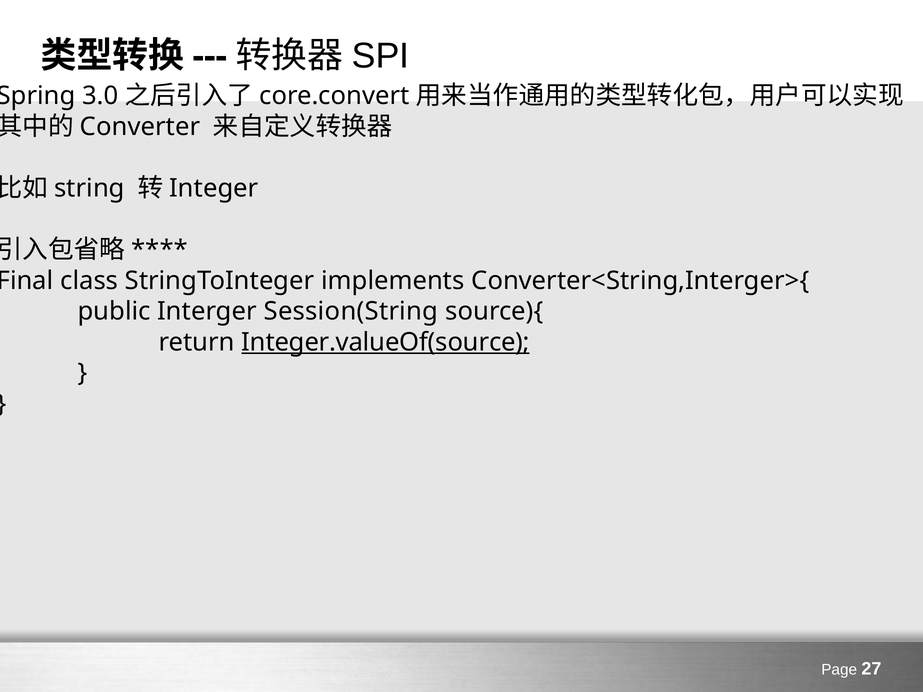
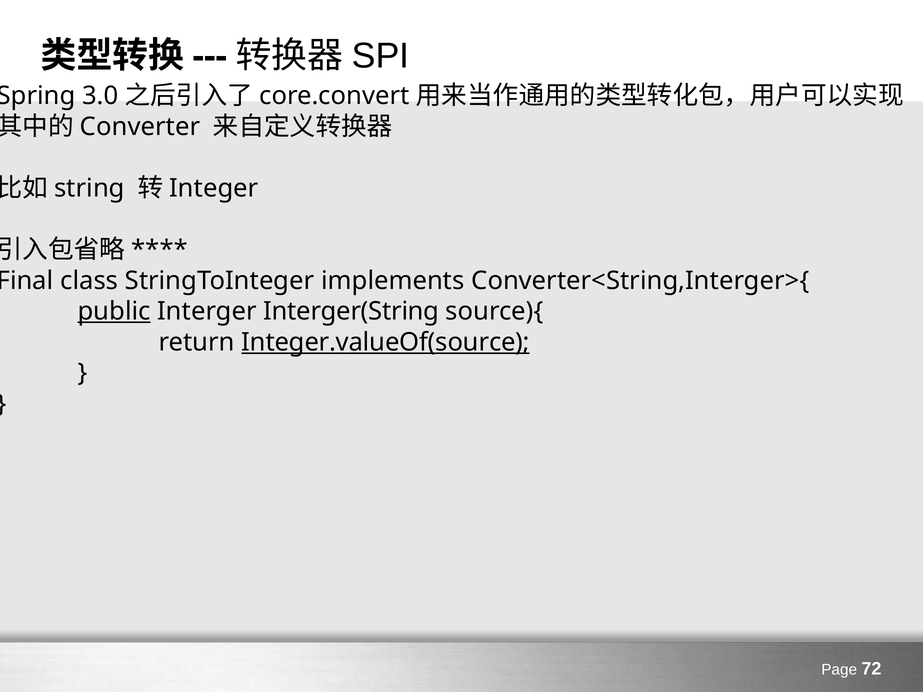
public underline: none -> present
Session(String: Session(String -> Interger(String
27: 27 -> 72
